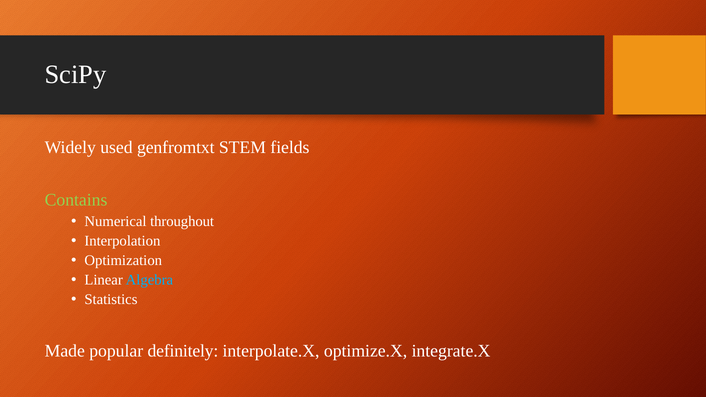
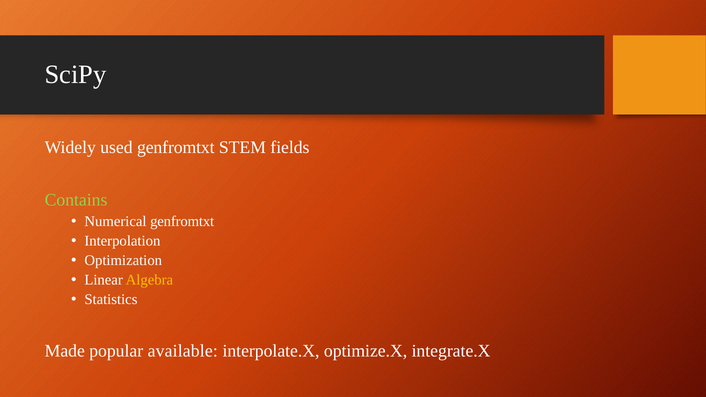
Numerical throughout: throughout -> genfromtxt
Algebra colour: light blue -> yellow
definitely: definitely -> available
